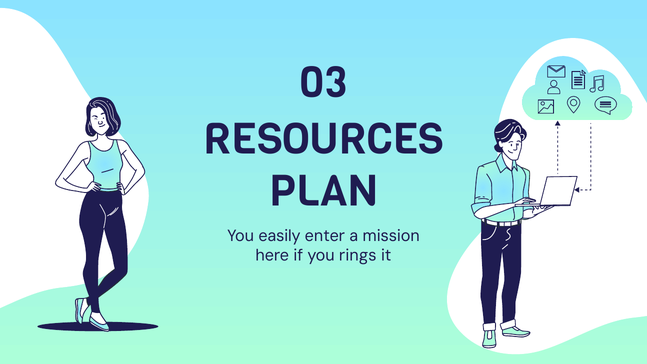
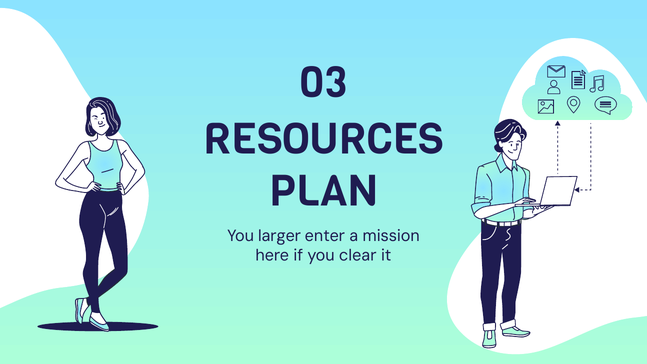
easily: easily -> larger
rings: rings -> clear
